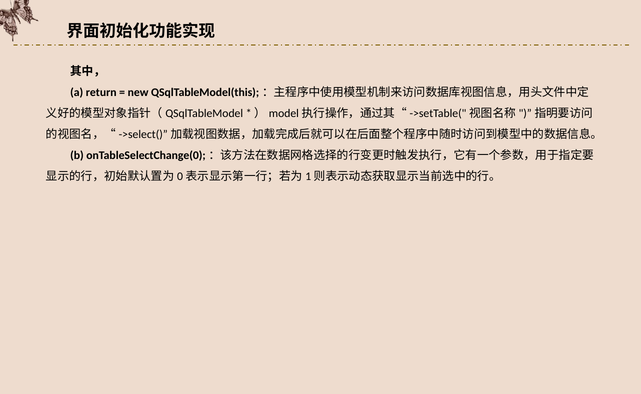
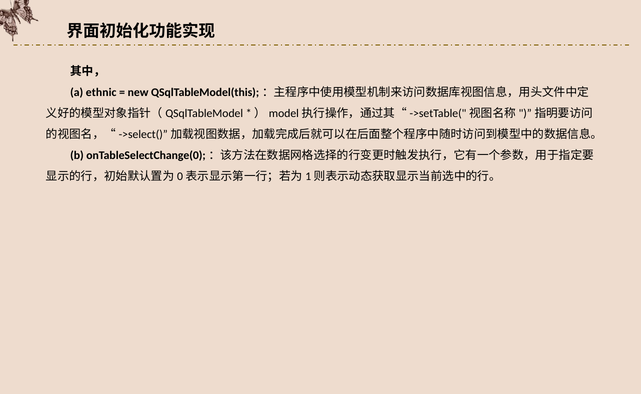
return: return -> ethnic
